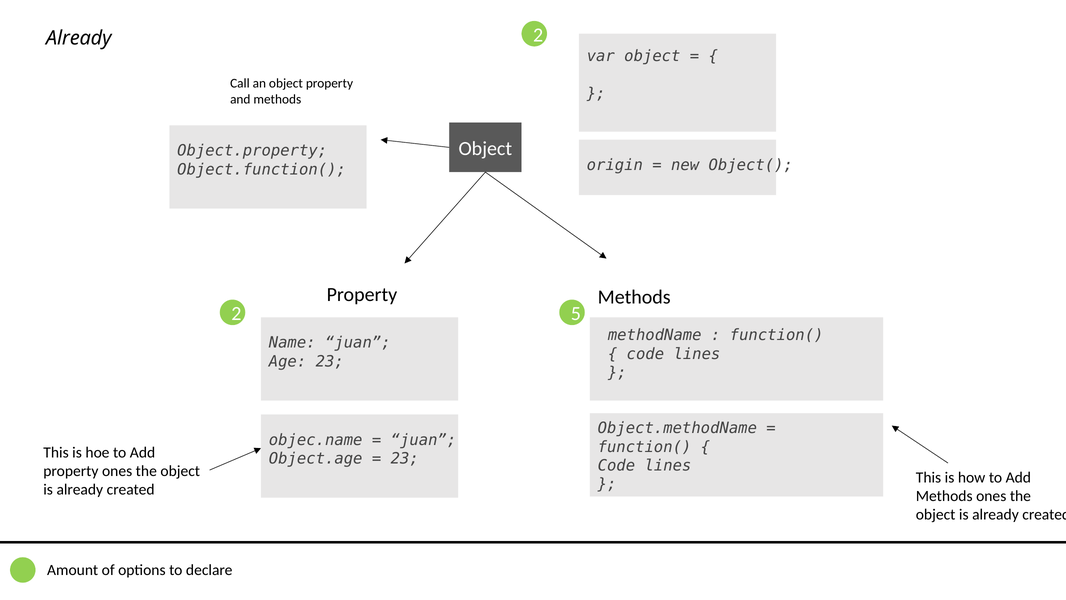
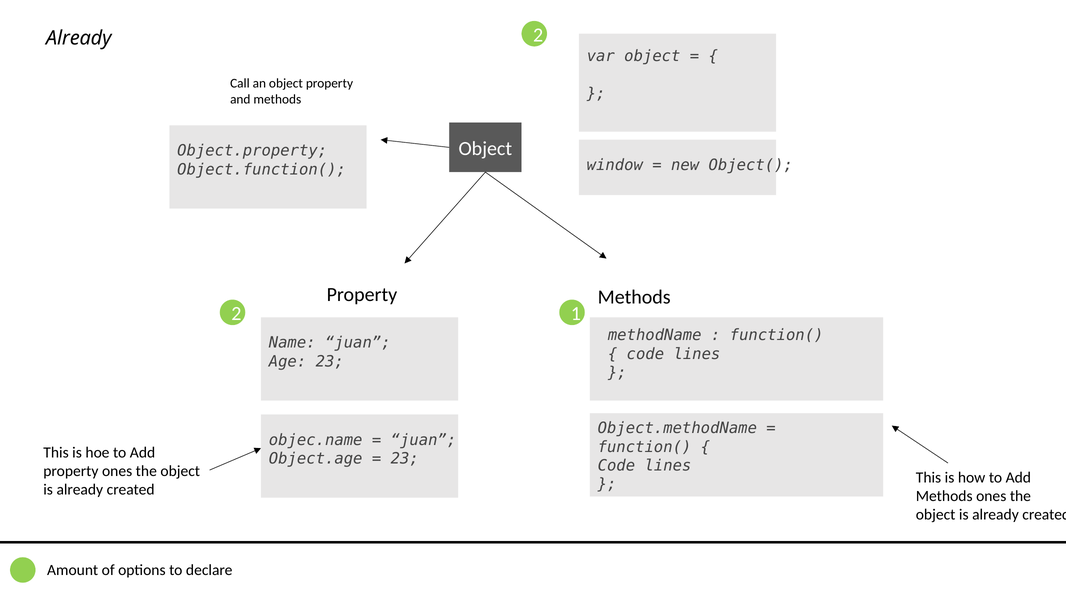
origin: origin -> window
5: 5 -> 1
